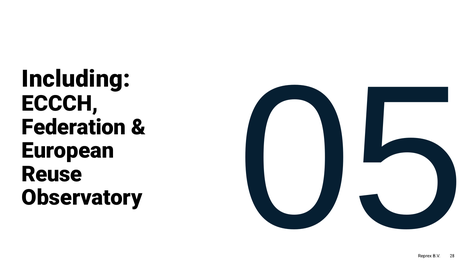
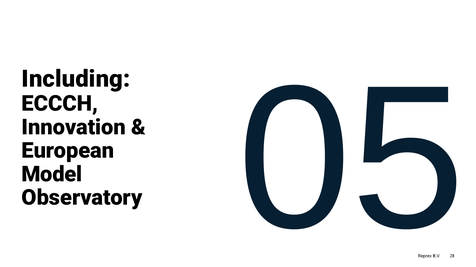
Federation: Federation -> Innovation
Reuse: Reuse -> Model
